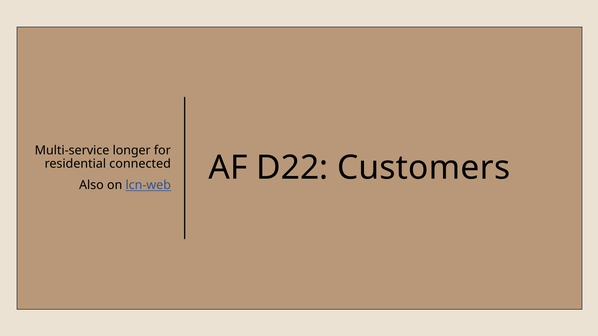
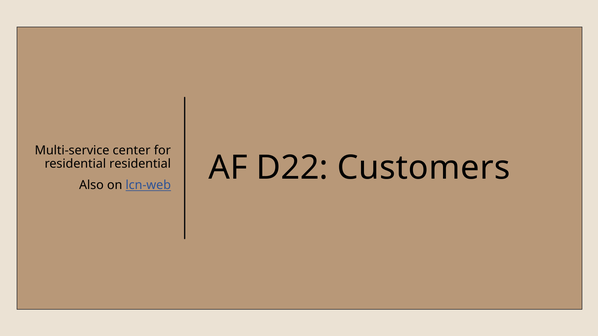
longer: longer -> center
residential connected: connected -> residential
